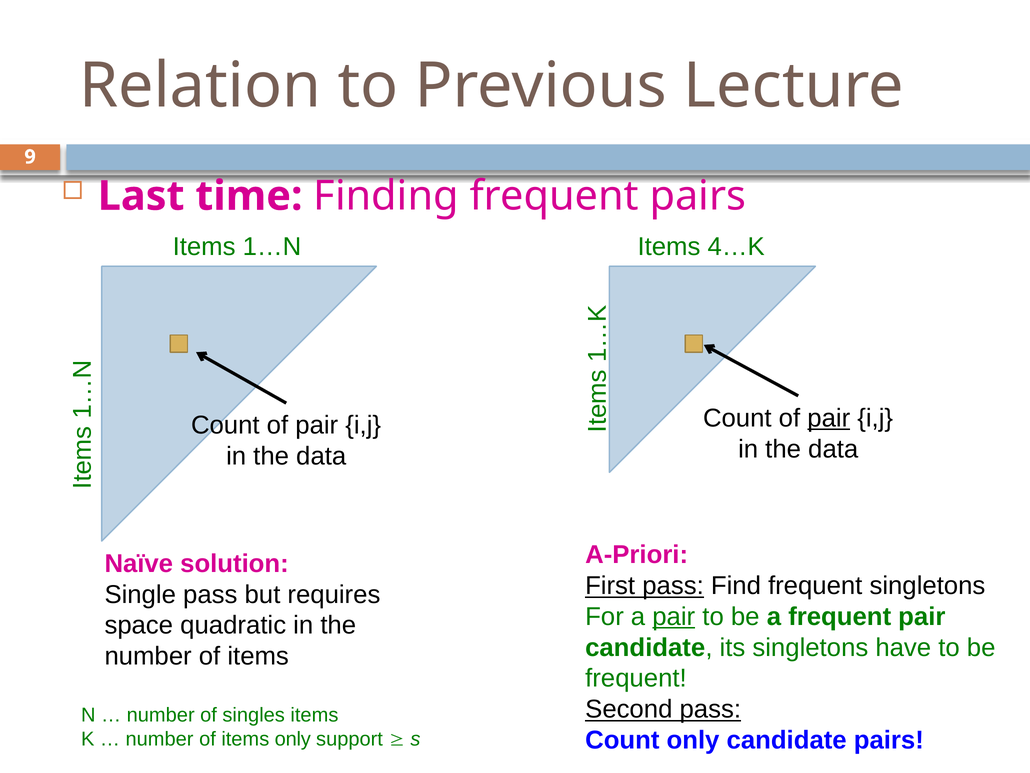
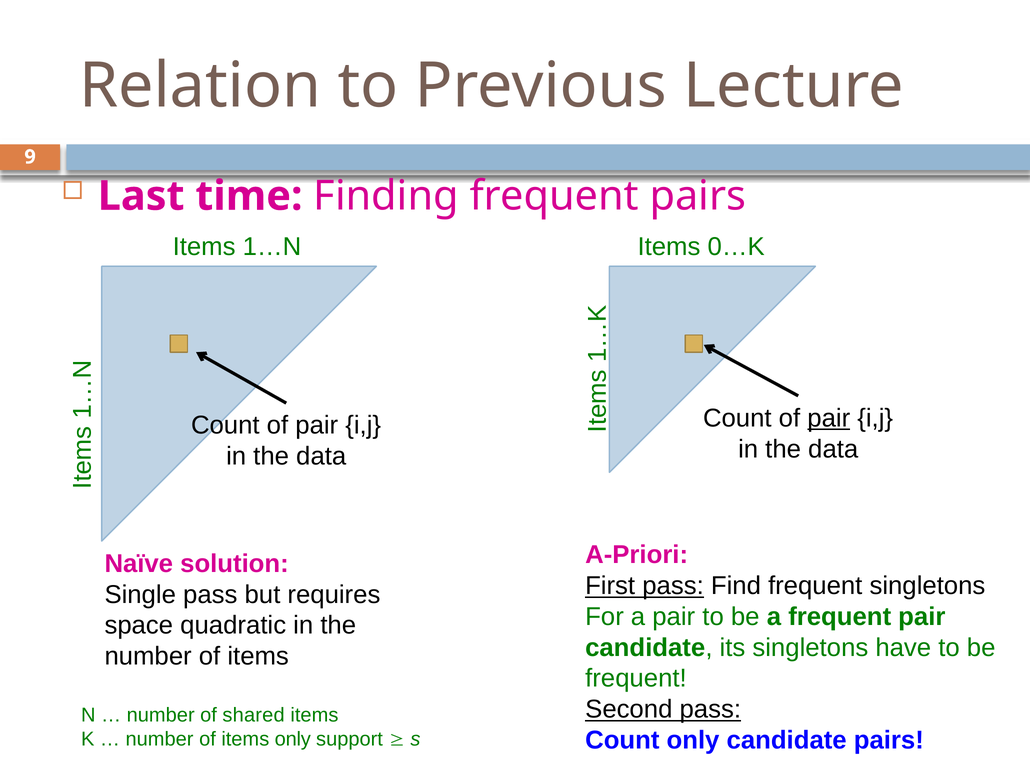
4…K: 4…K -> 0…K
pair at (674, 616) underline: present -> none
singles: singles -> shared
